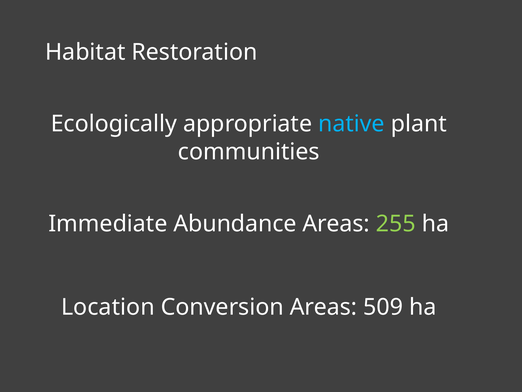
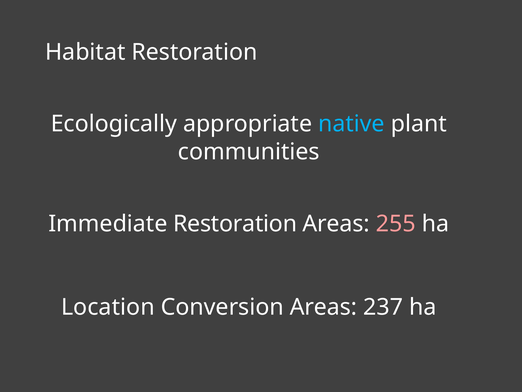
Immediate Abundance: Abundance -> Restoration
255 colour: light green -> pink
509: 509 -> 237
